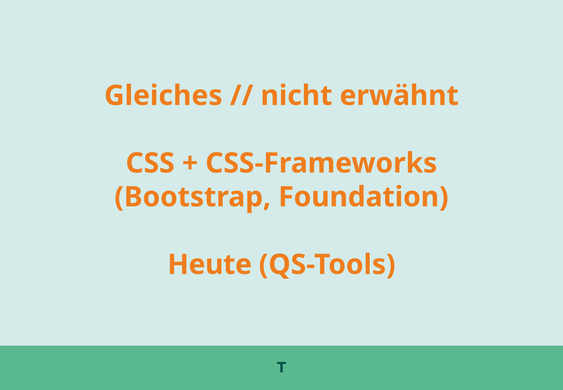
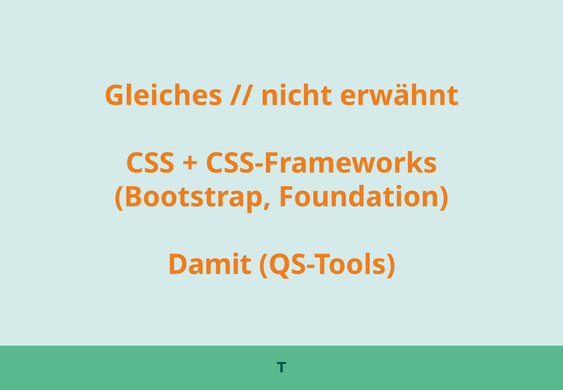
Heute: Heute -> Damit
